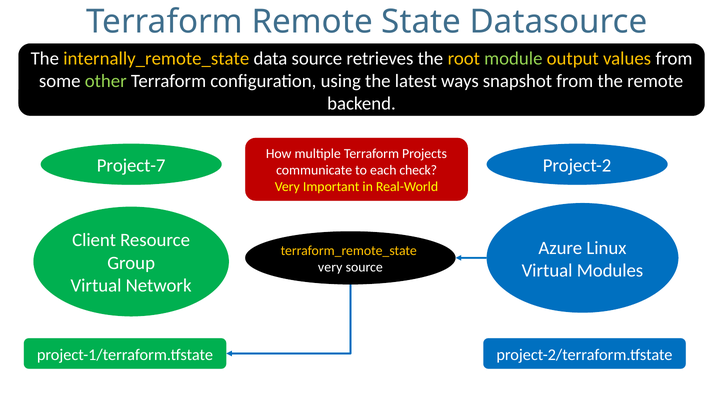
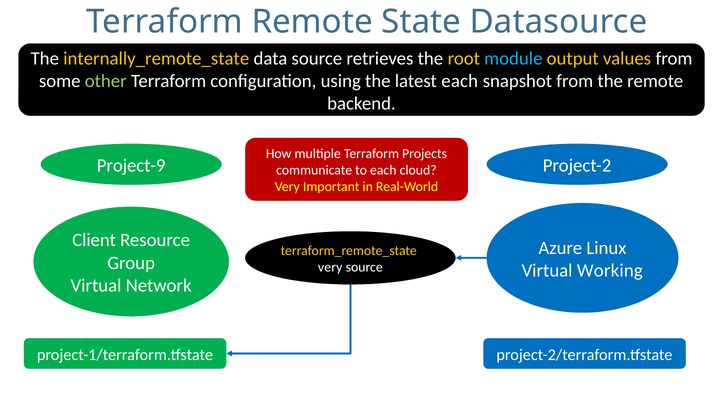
module colour: light green -> light blue
latest ways: ways -> each
Project-7: Project-7 -> Project-9
check: check -> cloud
Modules: Modules -> Working
